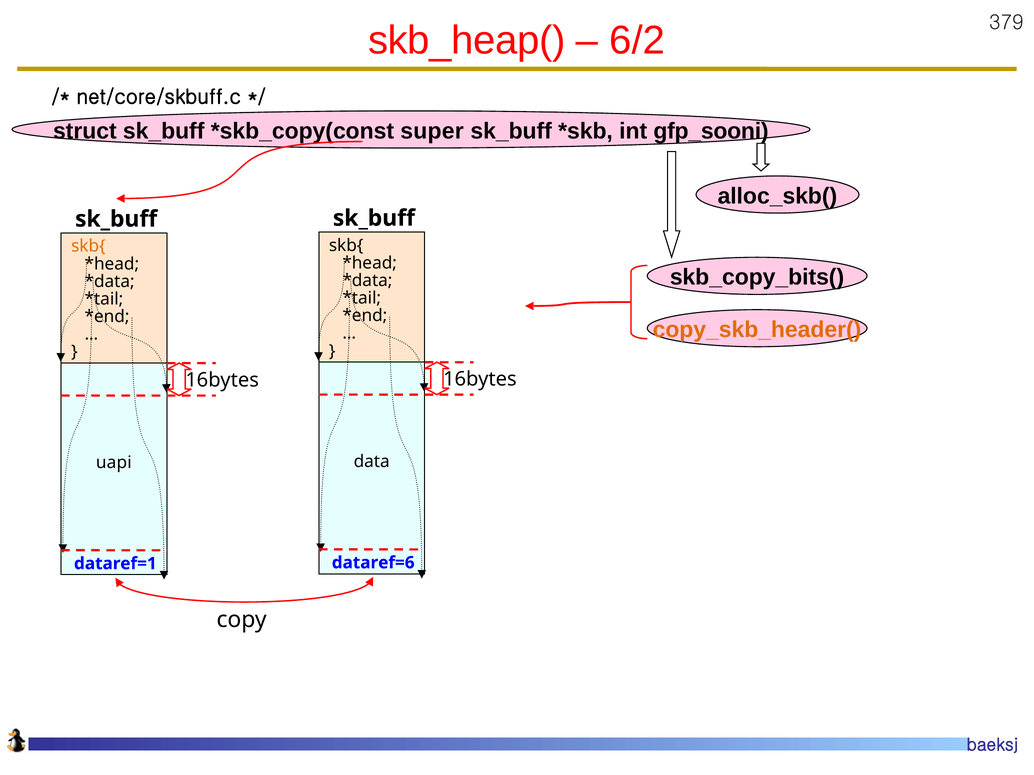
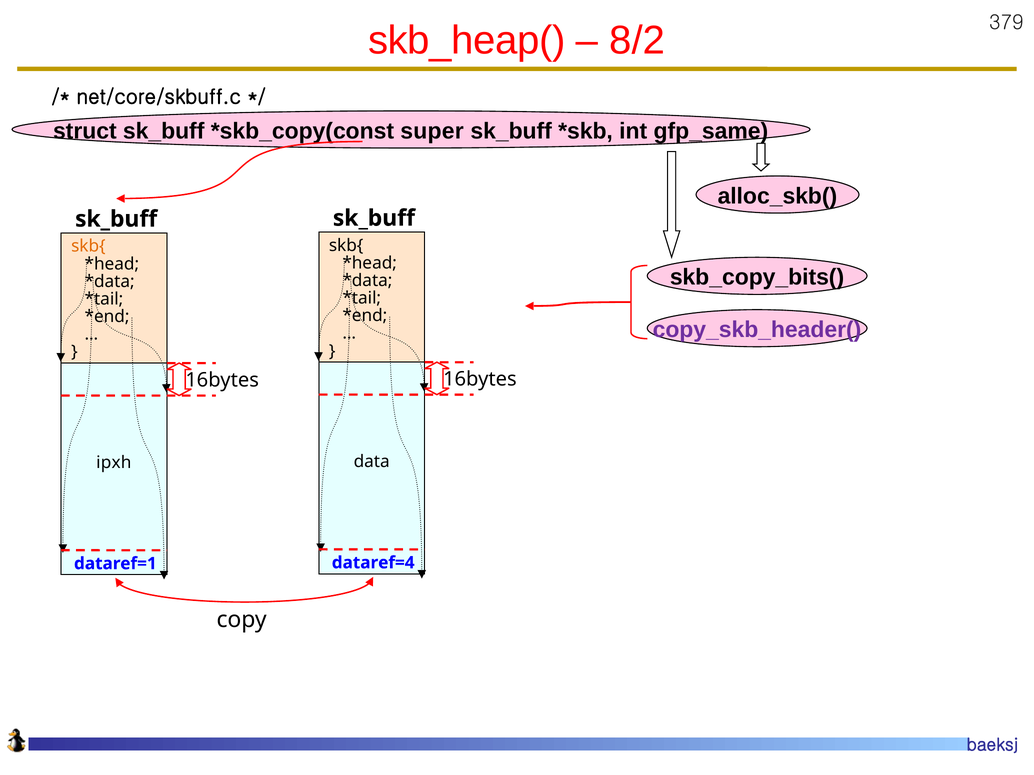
6/2: 6/2 -> 8/2
gfp_sooni: gfp_sooni -> gfp_same
copy_skb_header( colour: orange -> purple
uapi: uapi -> ipxh
dataref=6: dataref=6 -> dataref=4
